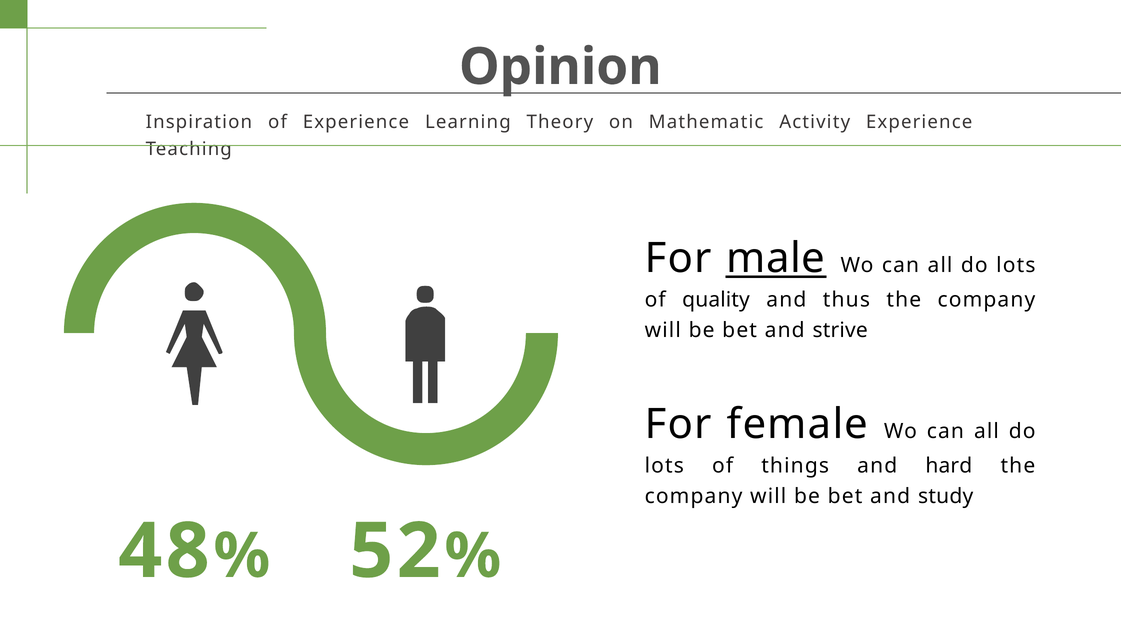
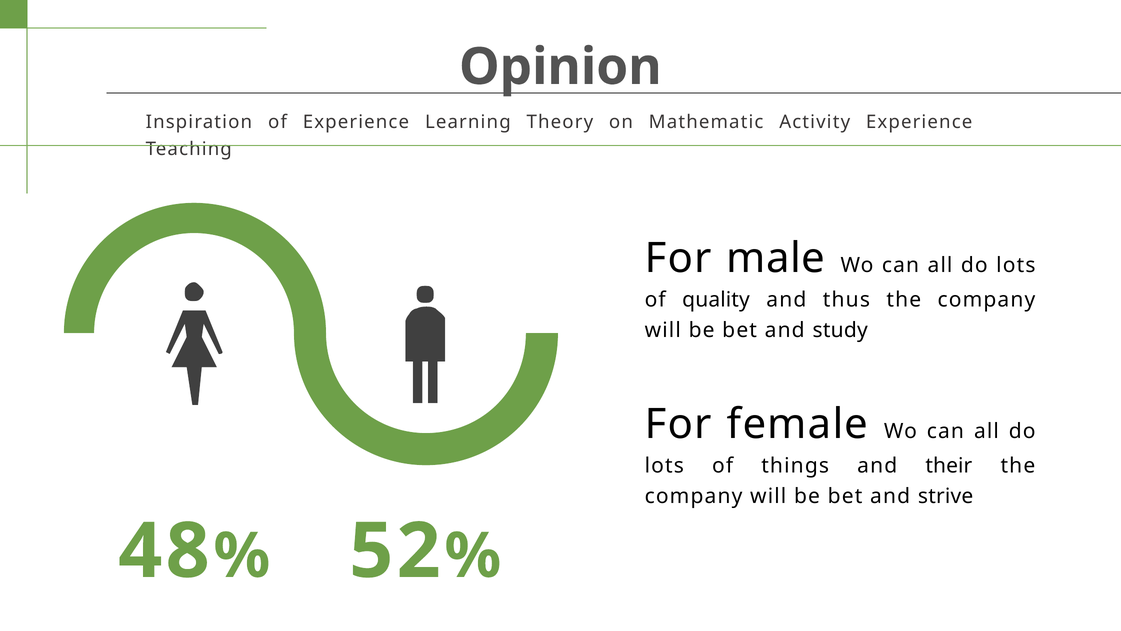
male underline: present -> none
strive: strive -> study
hard: hard -> their
study: study -> strive
